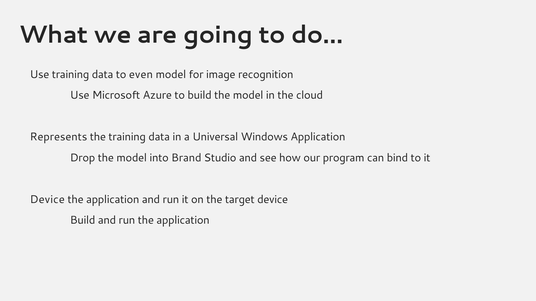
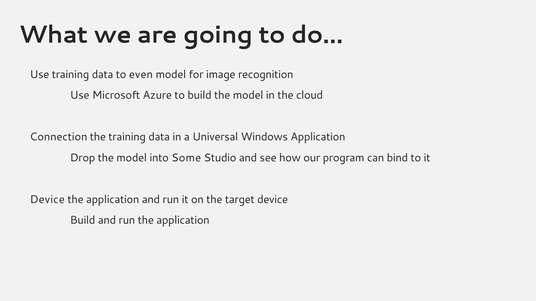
Represents: Represents -> Connection
Brand: Brand -> Some
